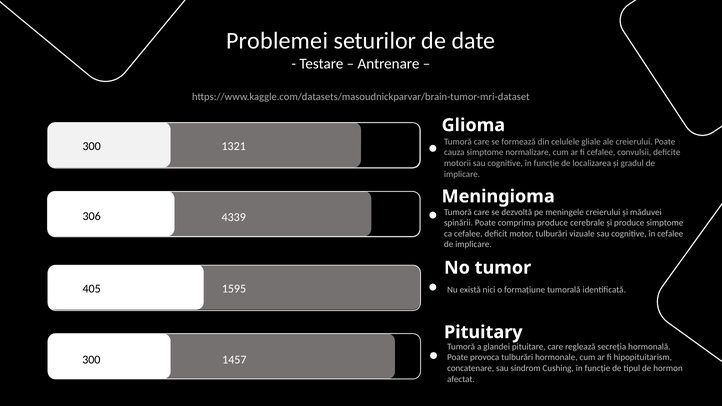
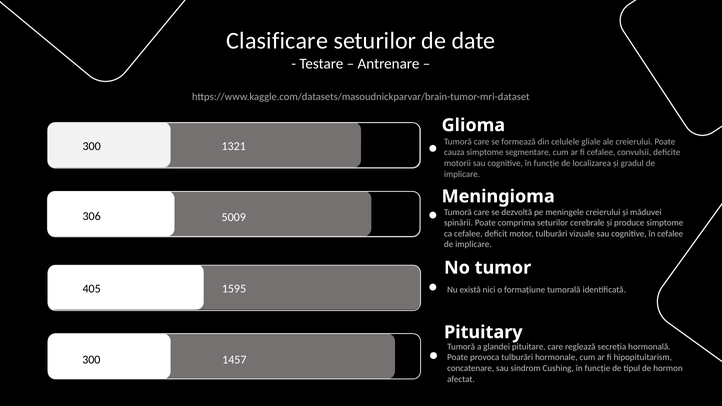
Problemei: Problemei -> Clasificare
normalizare: normalizare -> segmentare
4339: 4339 -> 5009
comprima produce: produce -> seturilor
